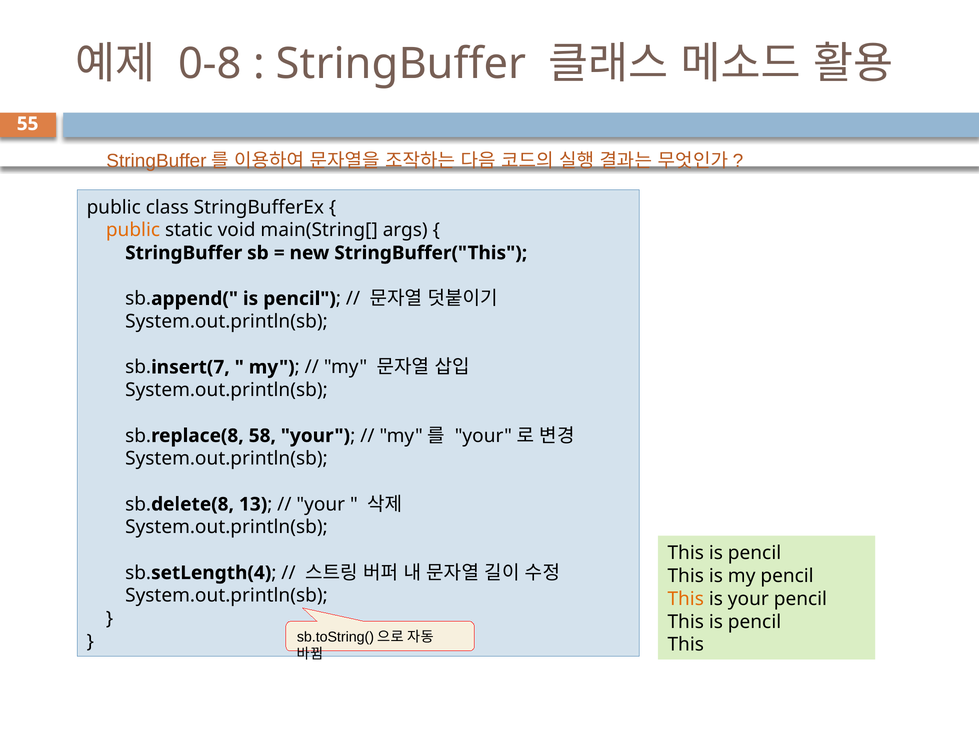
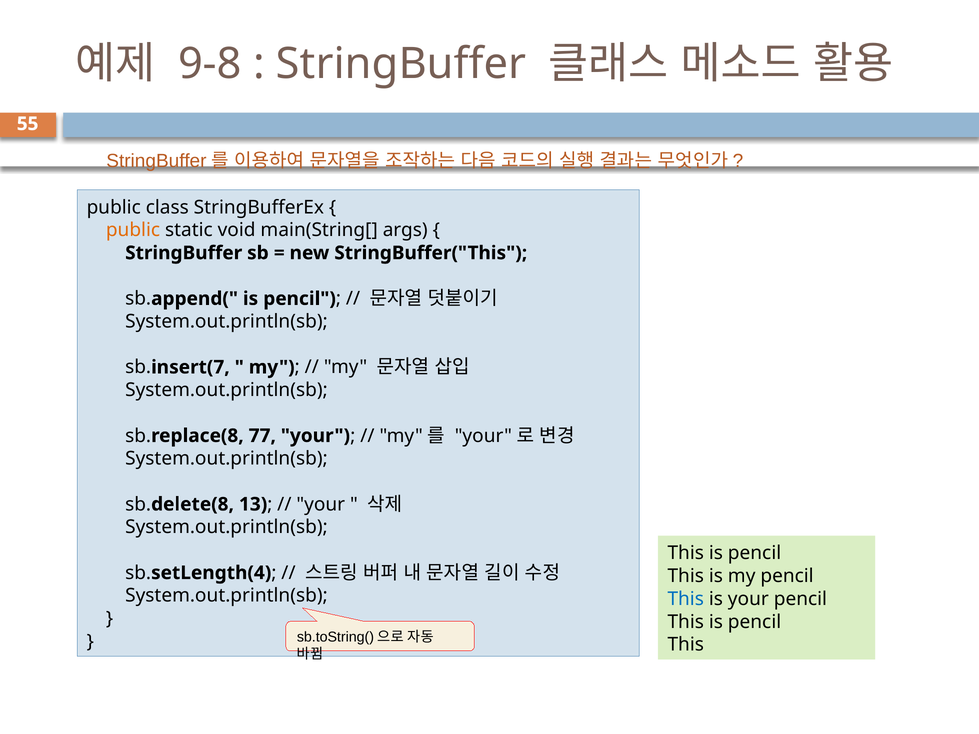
0-8: 0-8 -> 9-8
58: 58 -> 77
This at (686, 599) colour: orange -> blue
